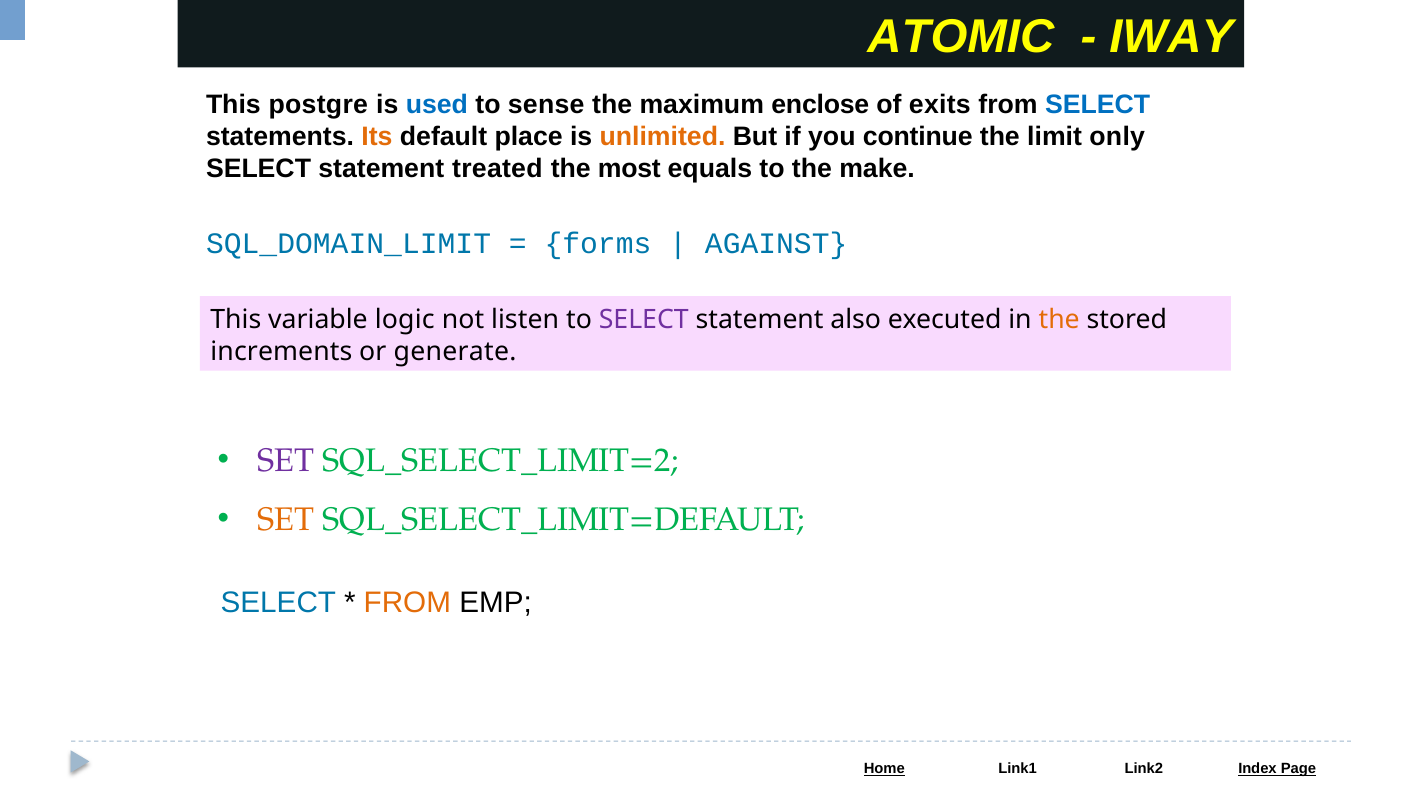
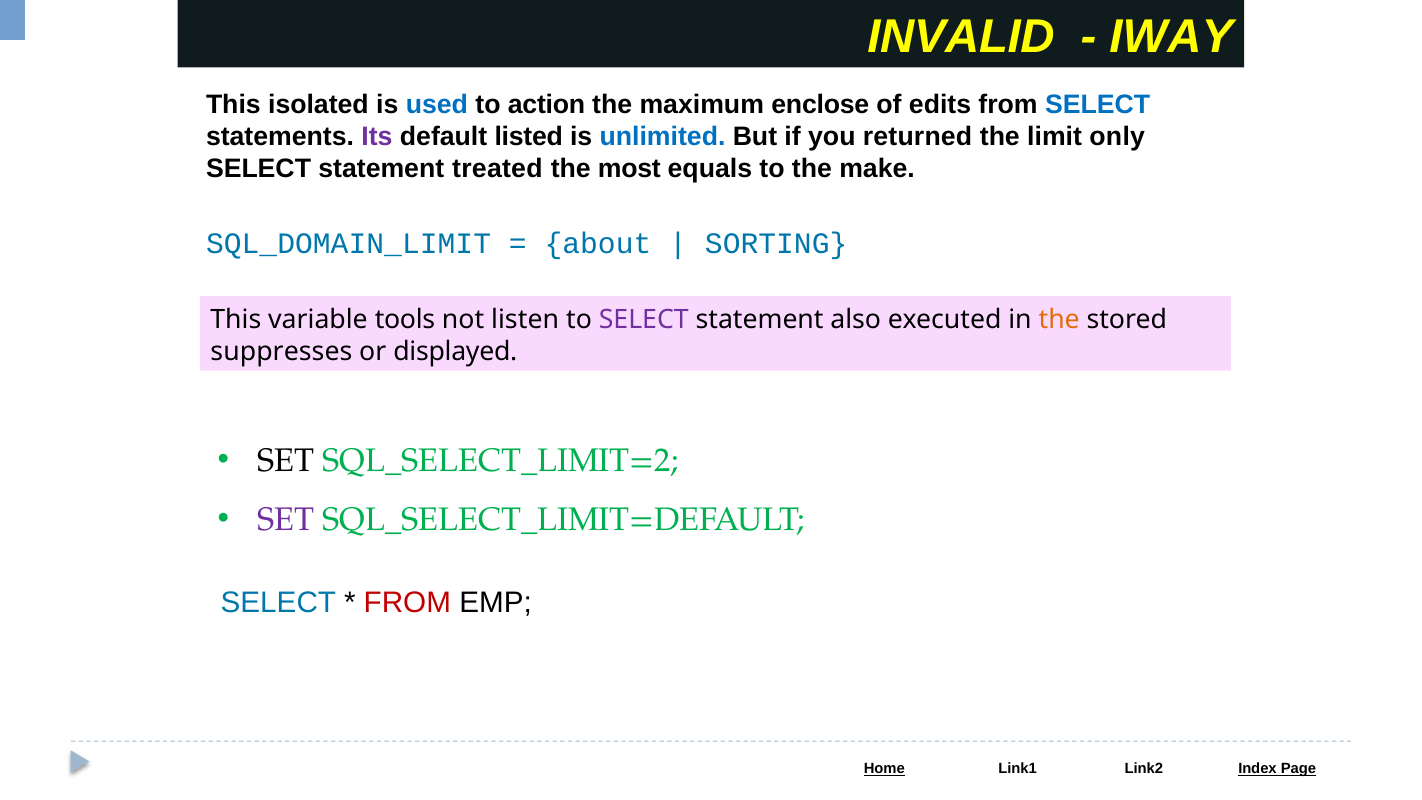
ATOMIC: ATOMIC -> INVALID
postgre: postgre -> isolated
sense: sense -> action
exits: exits -> edits
Its colour: orange -> purple
place: place -> listed
unlimited colour: orange -> blue
continue: continue -> returned
forms: forms -> about
AGAINST: AGAINST -> SORTING
logic: logic -> tools
increments: increments -> suppresses
generate: generate -> displayed
SET at (286, 461) colour: purple -> black
SET at (286, 519) colour: orange -> purple
FROM at (407, 603) colour: orange -> red
